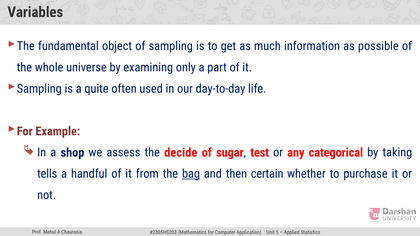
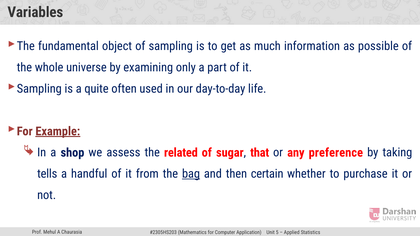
Example underline: none -> present
decide: decide -> related
test: test -> that
categorical: categorical -> preference
